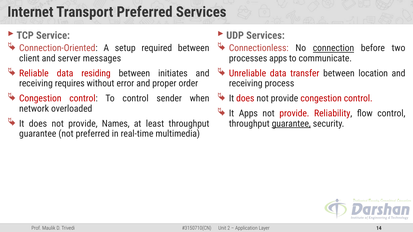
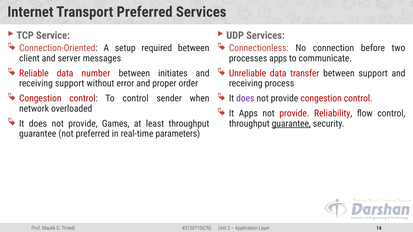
connection underline: present -> none
residing: residing -> number
between location: location -> support
receiving requires: requires -> support
does at (245, 99) colour: red -> purple
Names: Names -> Games
multimedia: multimedia -> parameters
